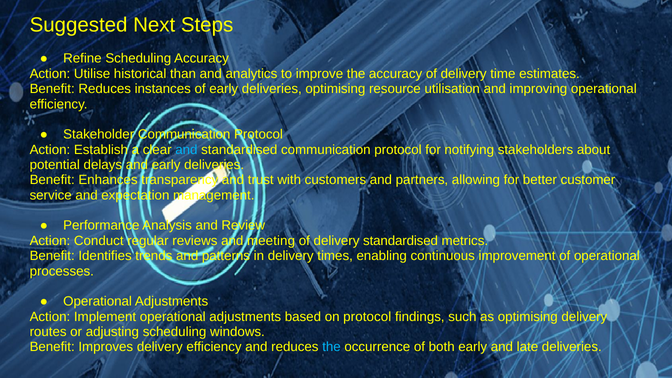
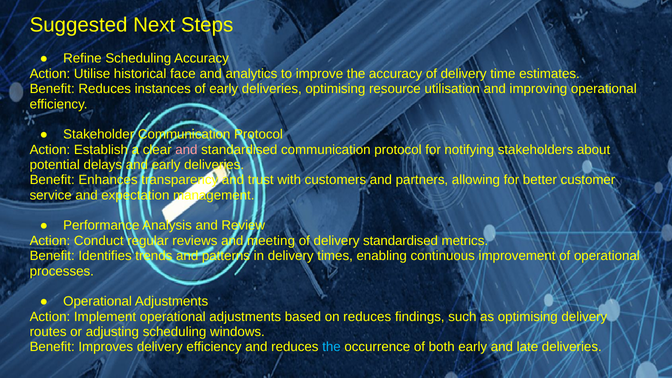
than: than -> face
and at (186, 150) colour: light blue -> pink
on protocol: protocol -> reduces
